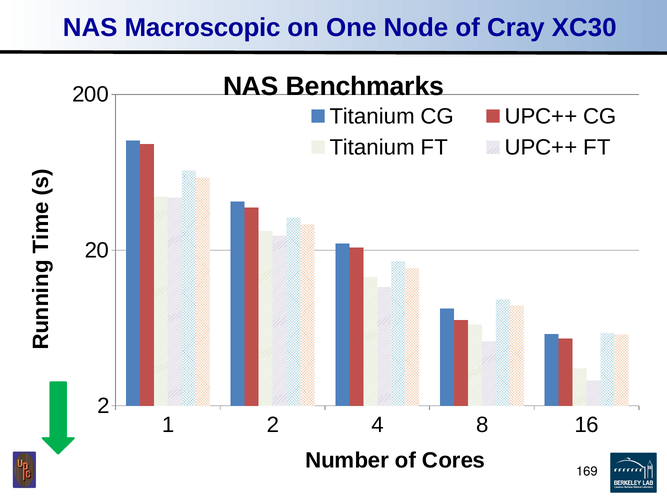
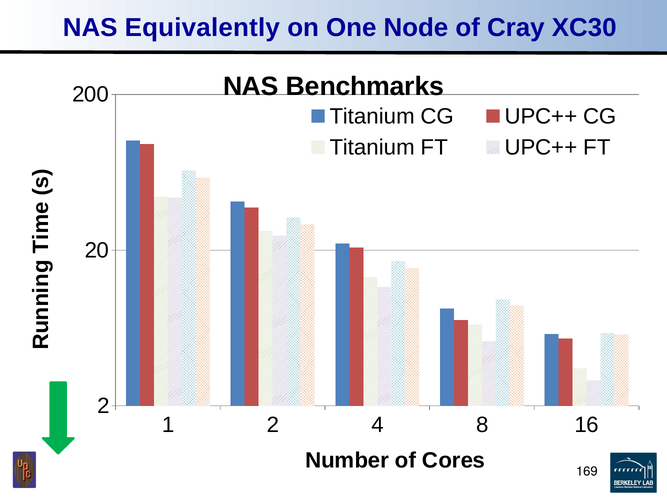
Macroscopic: Macroscopic -> Equivalently
